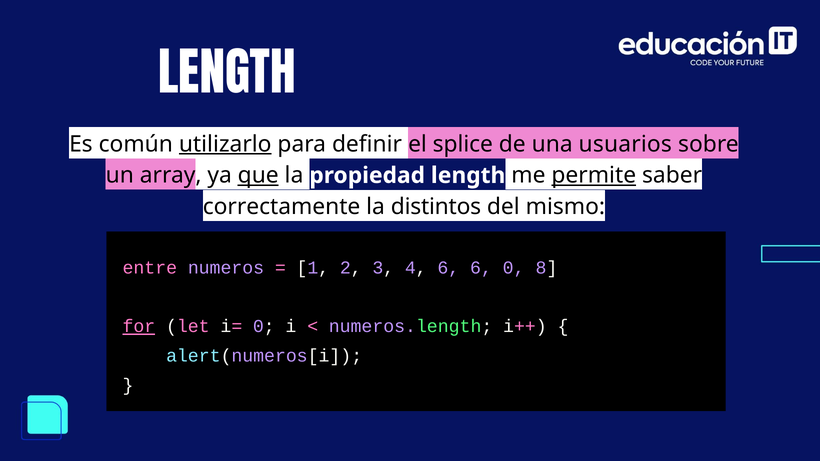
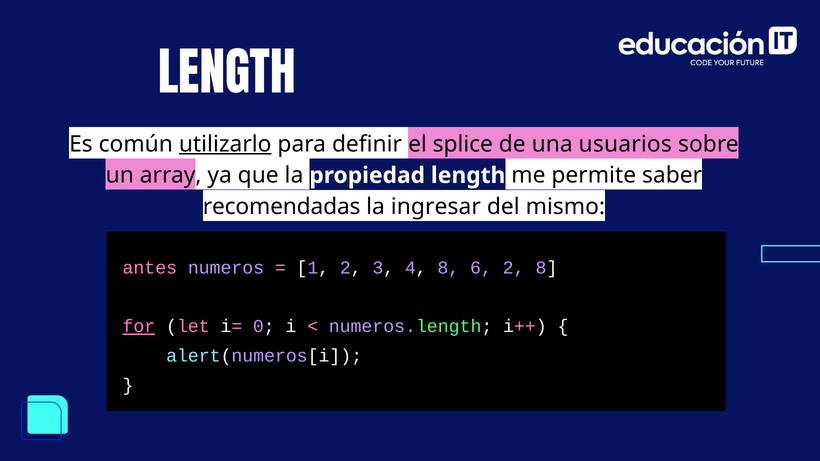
que underline: present -> none
permite underline: present -> none
correctamente: correctamente -> recomendadas
distintos: distintos -> ingresar
entre: entre -> antes
4 6: 6 -> 8
6 0: 0 -> 2
